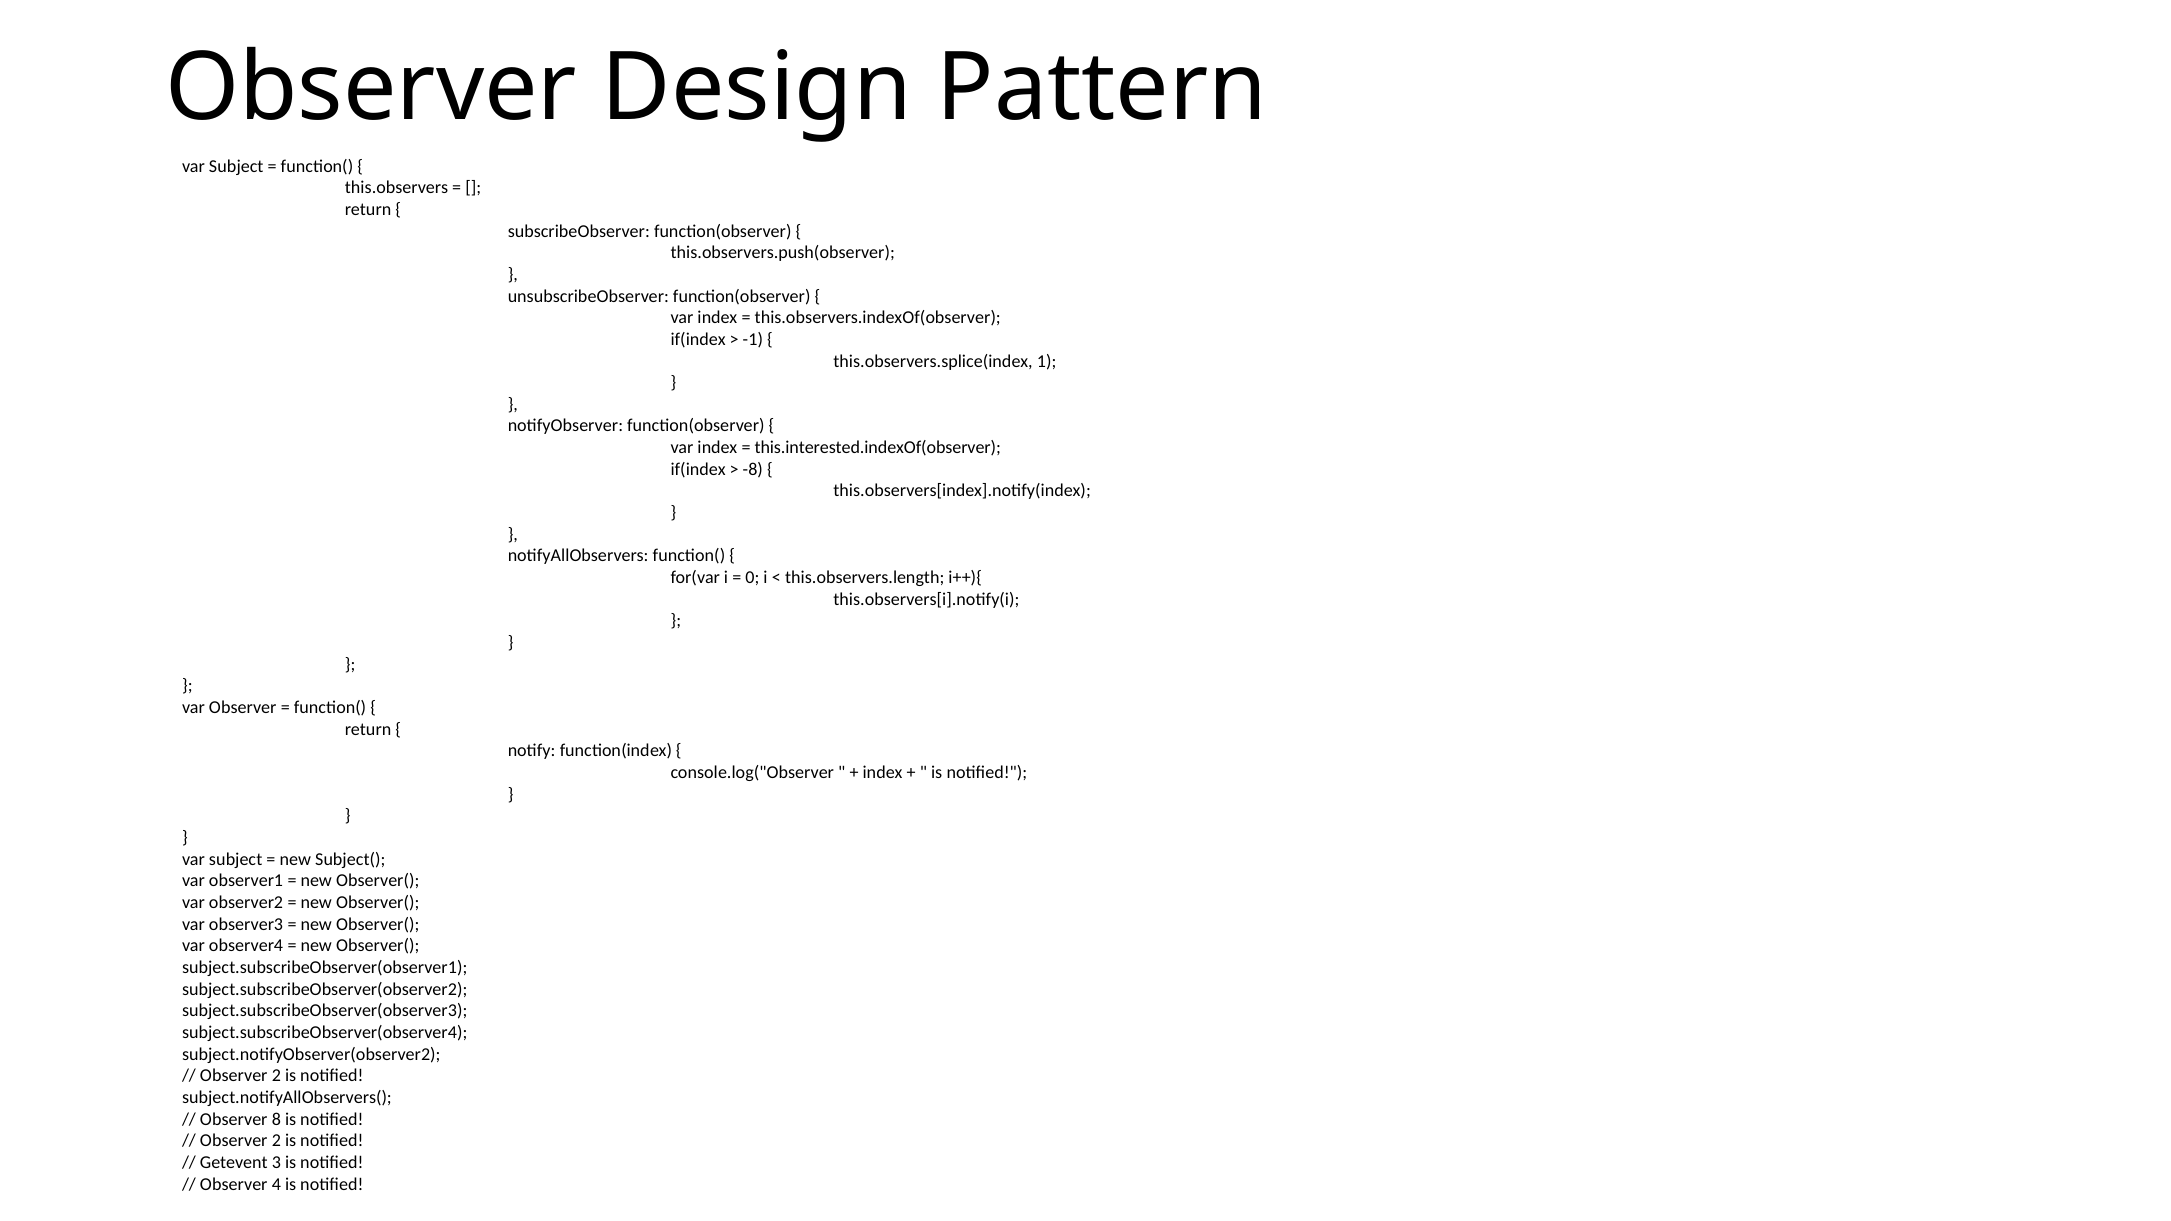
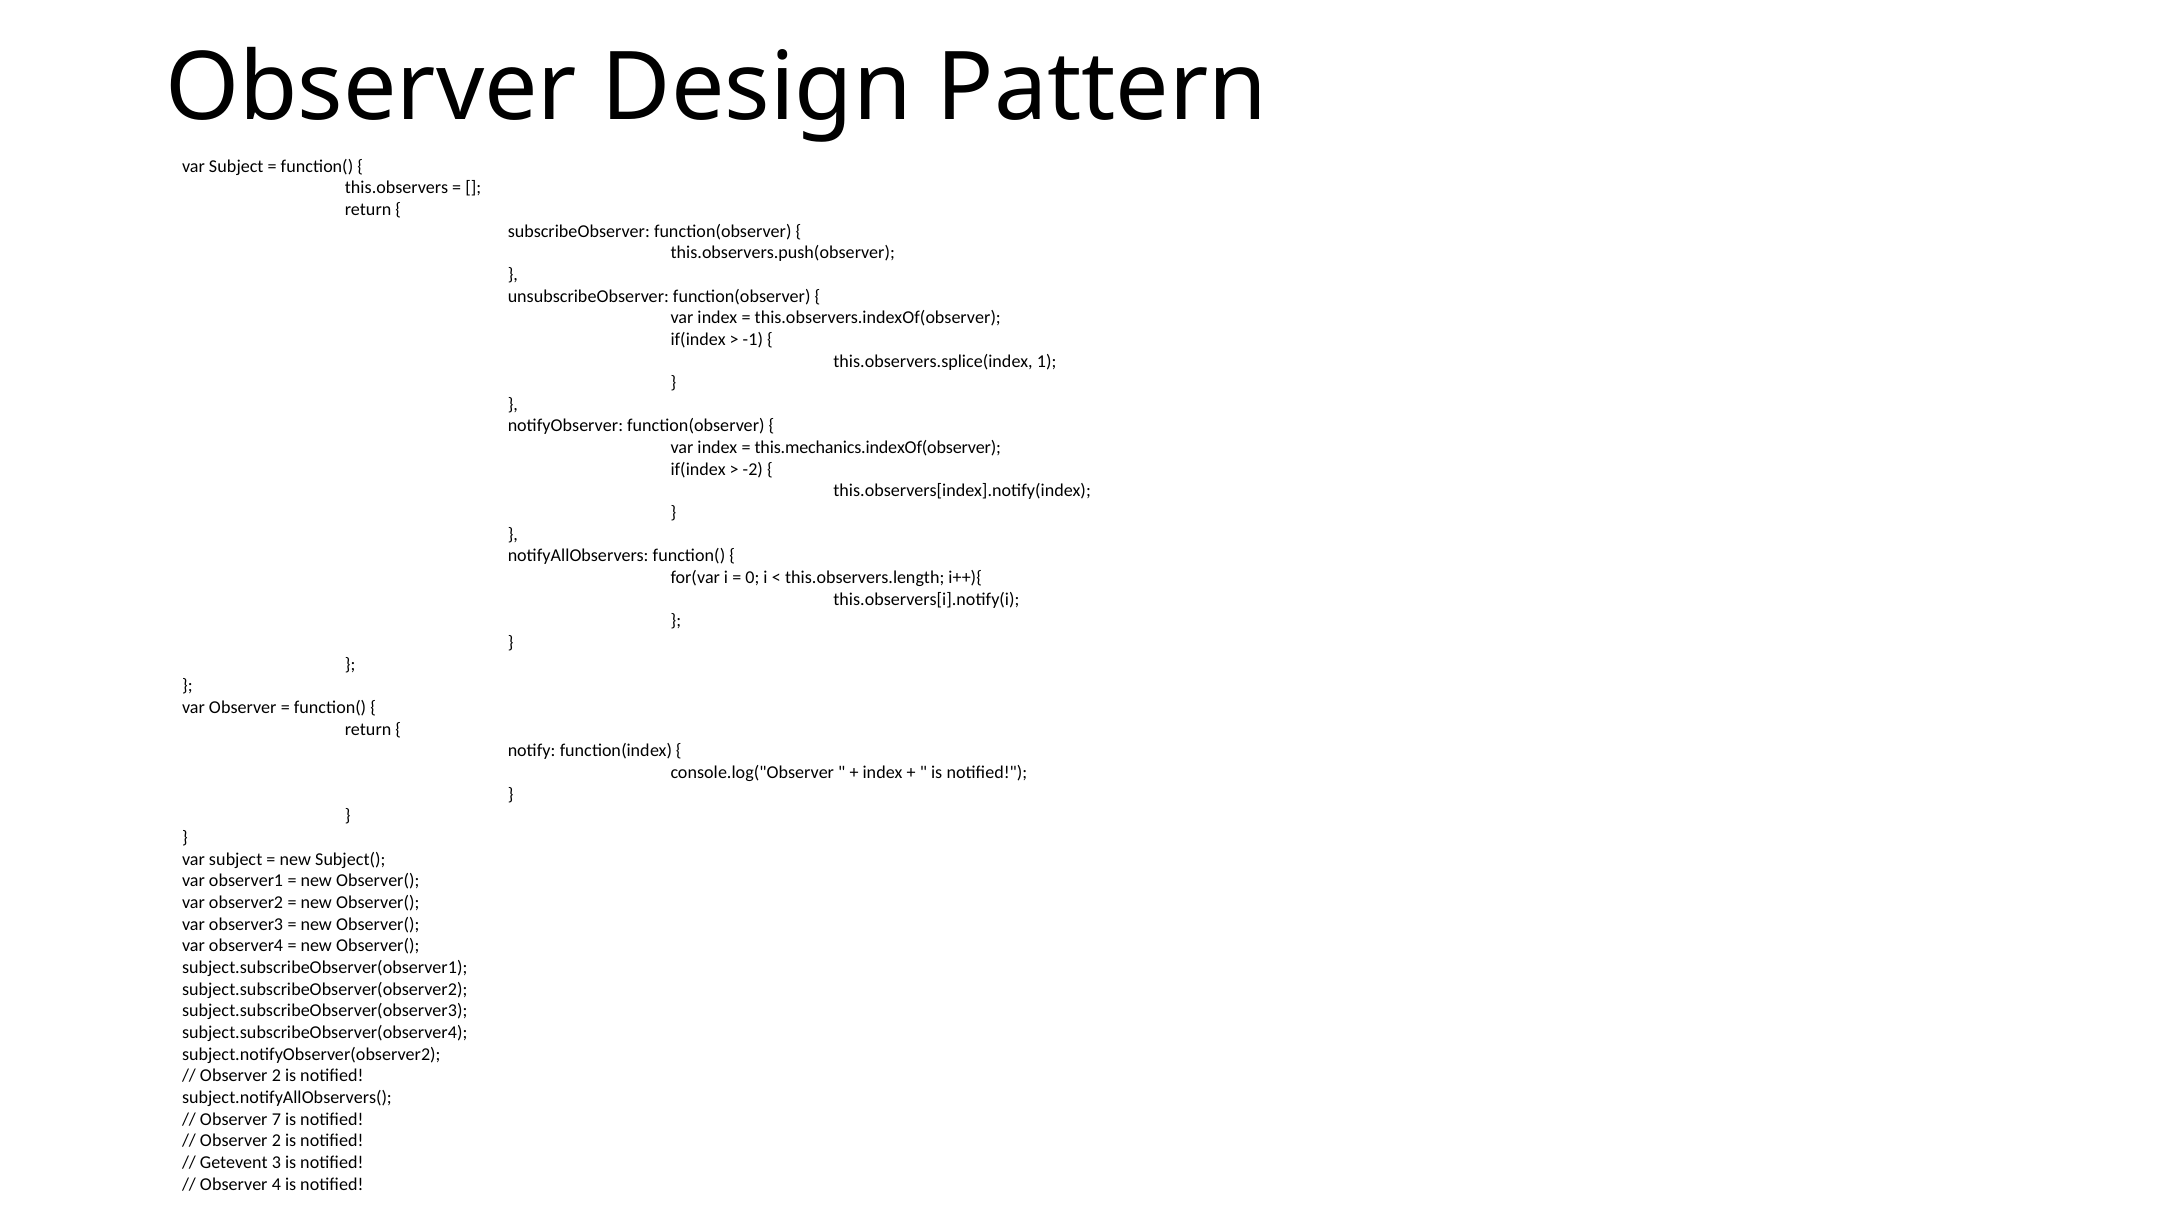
this.interested.indexOf(observer: this.interested.indexOf(observer -> this.mechanics.indexOf(observer
-8: -8 -> -2
8: 8 -> 7
